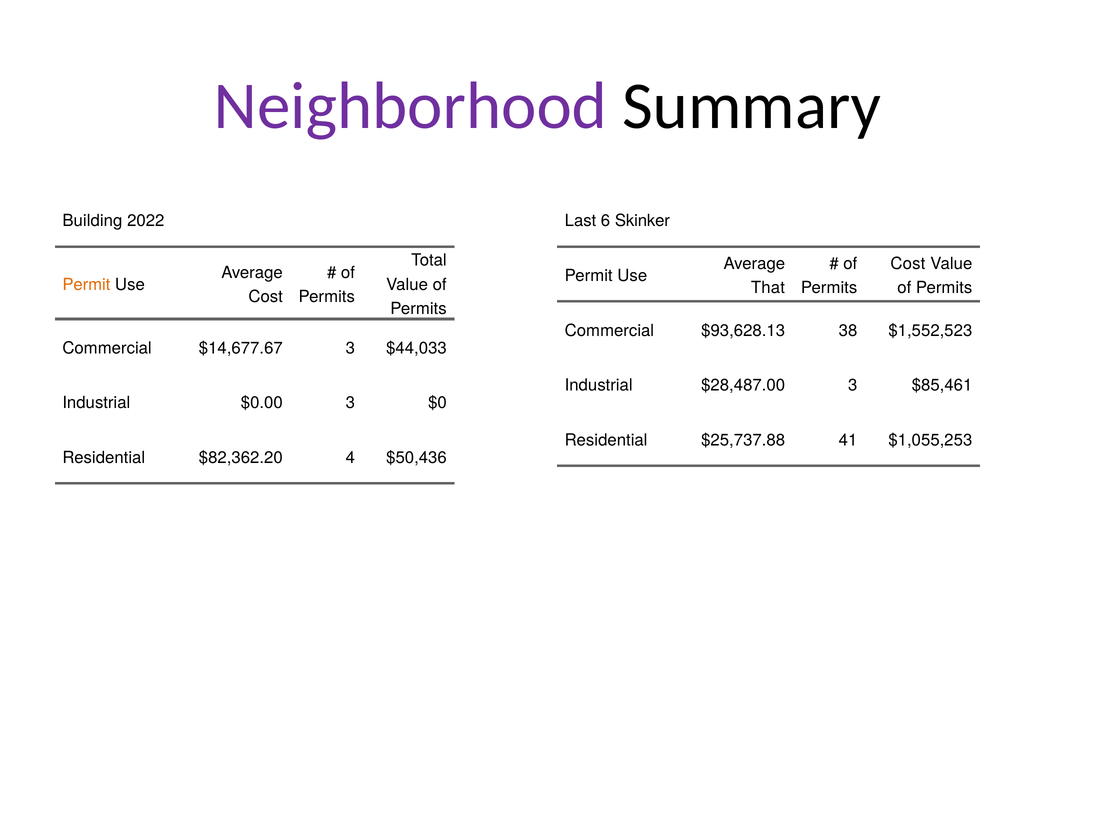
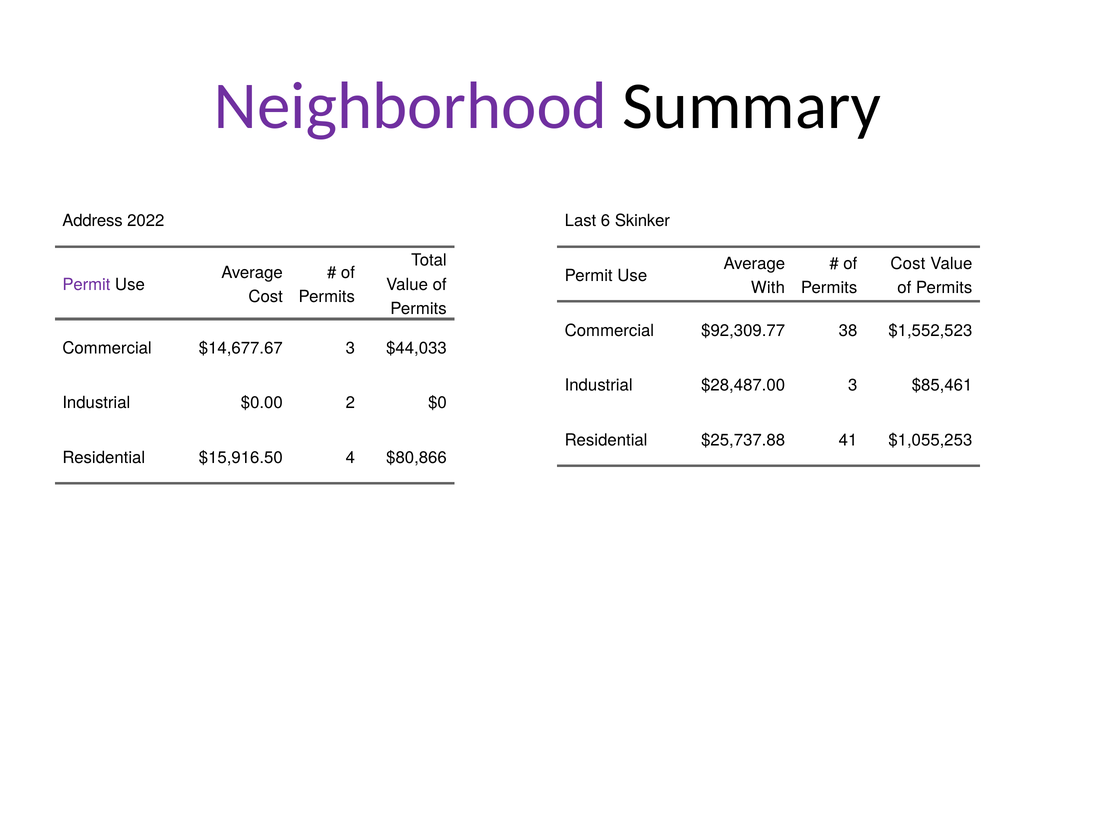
Building: Building -> Address
Permit at (86, 285) colour: orange -> purple
That: That -> With
$93,628.13: $93,628.13 -> $92,309.77
$0.00 3: 3 -> 2
$82,362.20: $82,362.20 -> $15,916.50
$50,436: $50,436 -> $80,866
